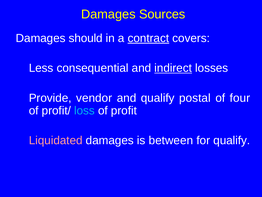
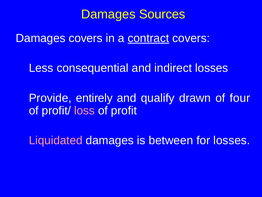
Damages should: should -> covers
indirect underline: present -> none
vendor: vendor -> entirely
postal: postal -> drawn
loss colour: light blue -> pink
for qualify: qualify -> losses
